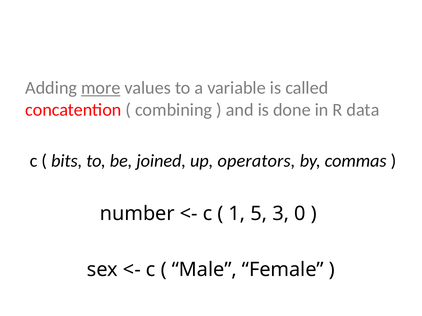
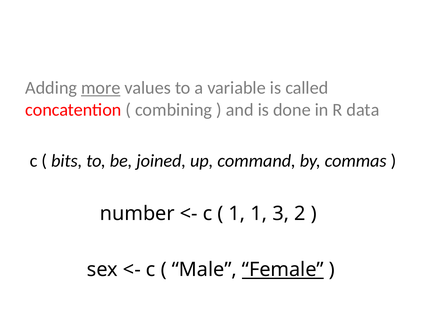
operators: operators -> command
1 5: 5 -> 1
0: 0 -> 2
Female underline: none -> present
